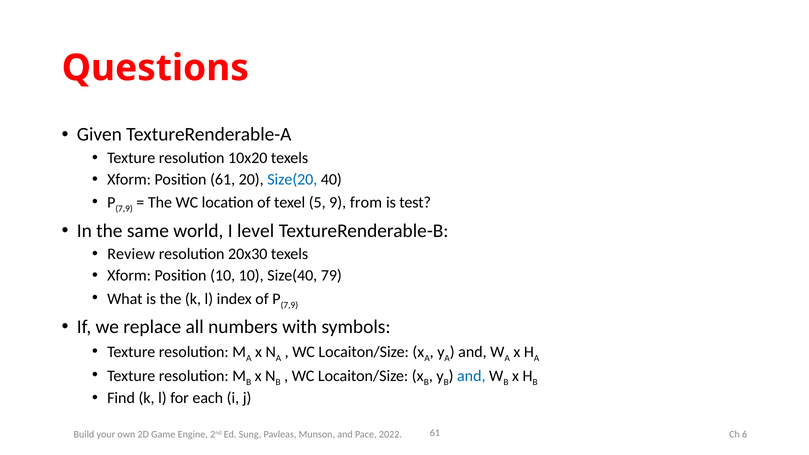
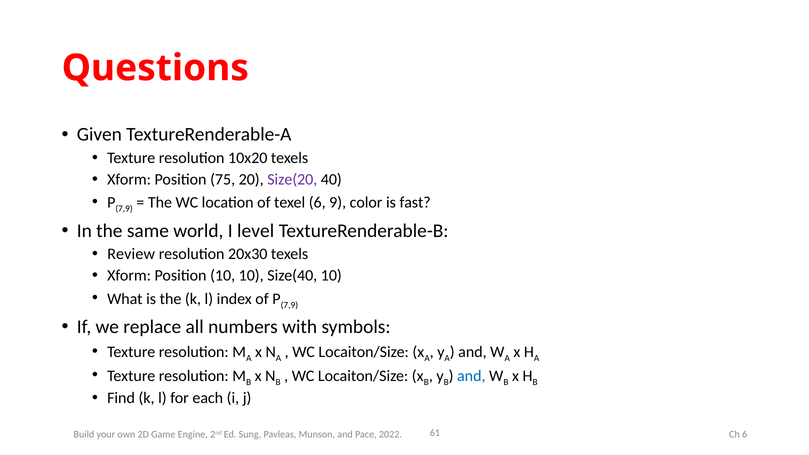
Position 61: 61 -> 75
Size(20 colour: blue -> purple
texel 5: 5 -> 6
from: from -> color
test: test -> fast
Size(40 79: 79 -> 10
